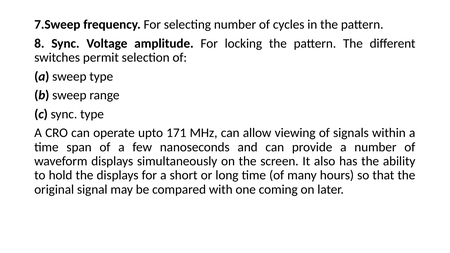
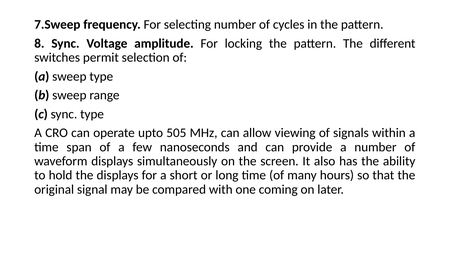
171: 171 -> 505
